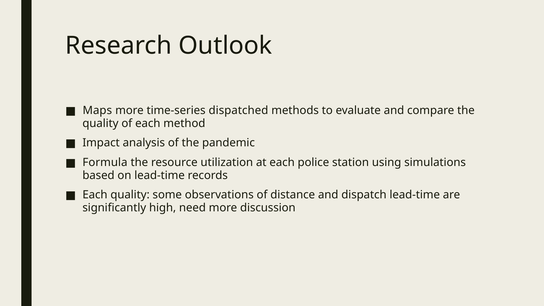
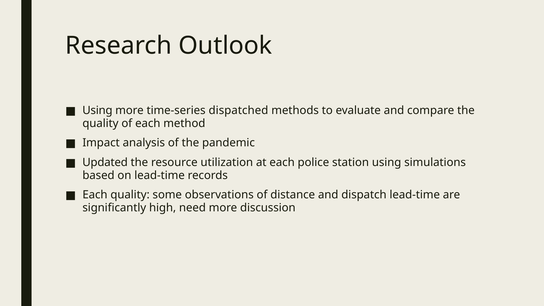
Maps at (97, 111): Maps -> Using
Formula: Formula -> Updated
